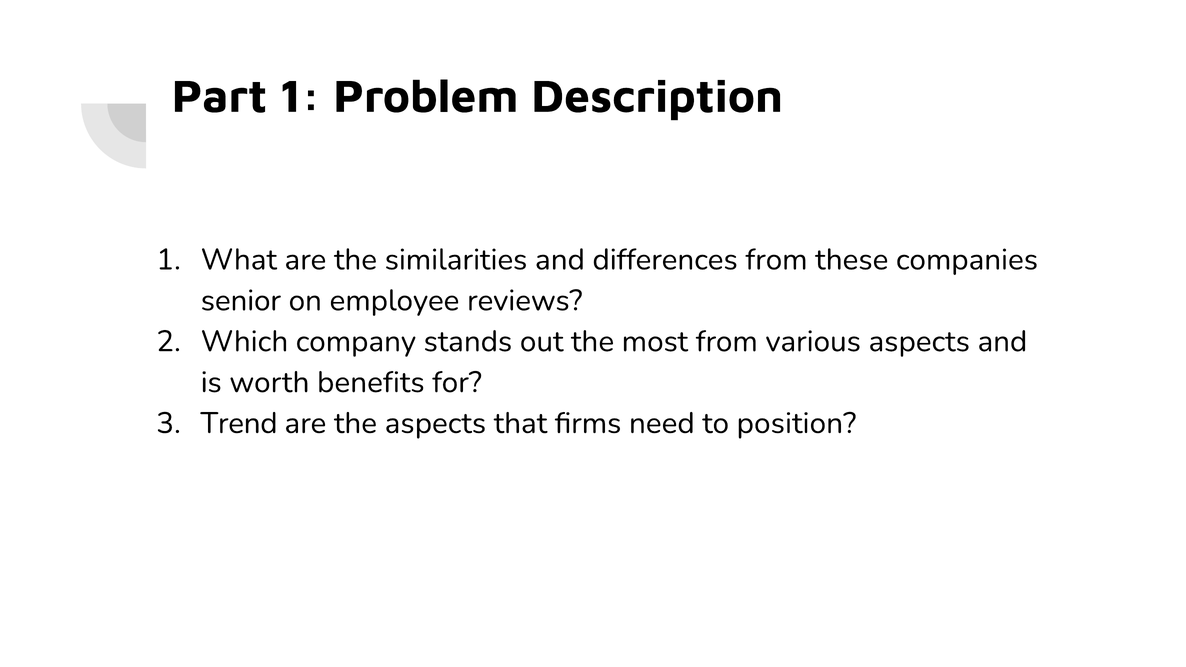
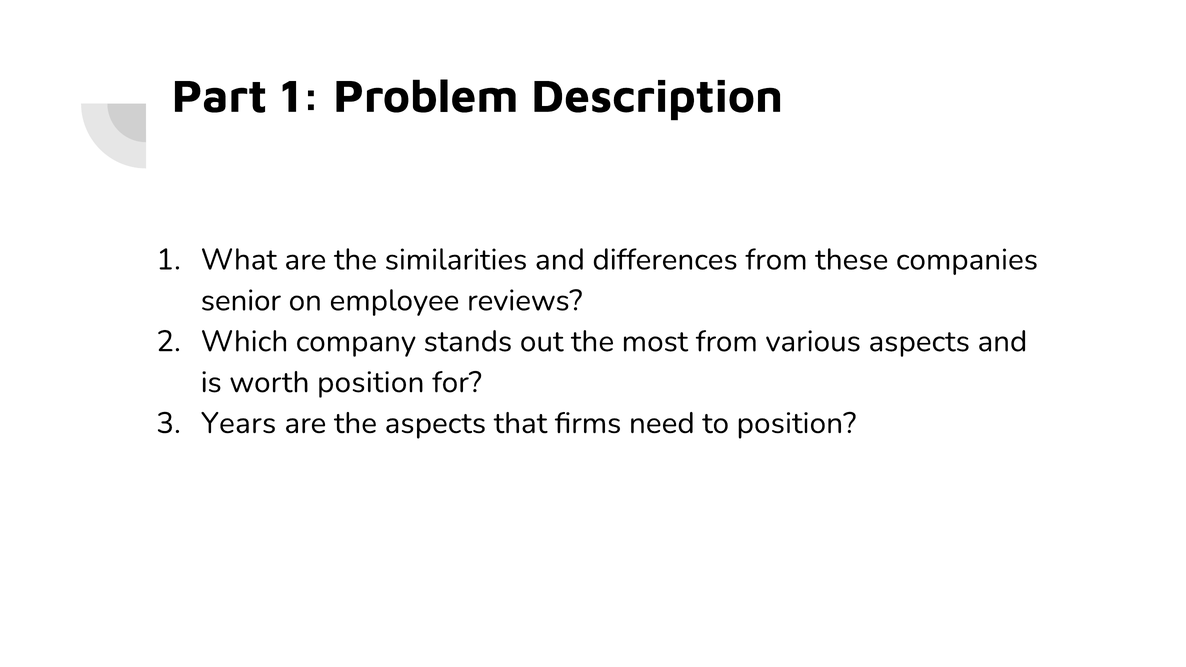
worth benefits: benefits -> position
Trend: Trend -> Years
